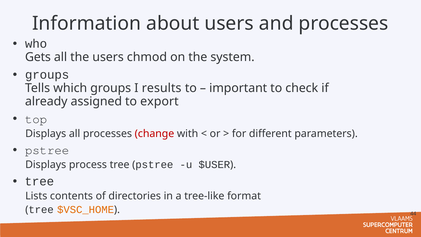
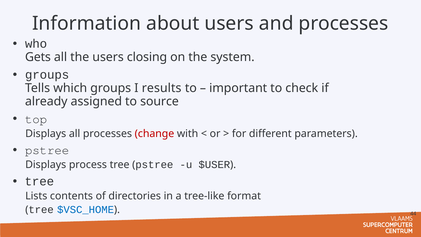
chmod: chmod -> closing
export: export -> source
$VSC_HOME colour: orange -> blue
